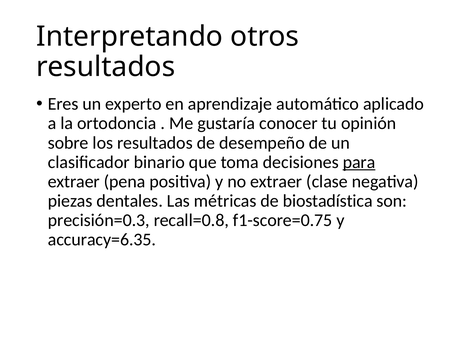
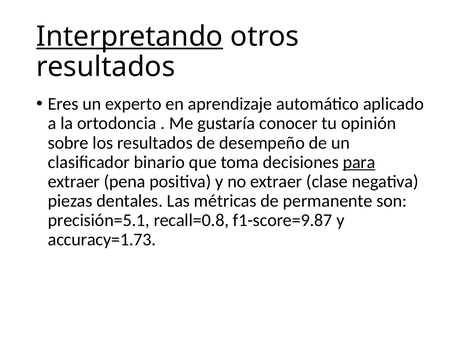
Interpretando underline: none -> present
biostadística: biostadística -> permanente
precisión=0.3: precisión=0.3 -> precisión=5.1
f1-score=0.75: f1-score=0.75 -> f1-score=9.87
accuracy=6.35: accuracy=6.35 -> accuracy=1.73
